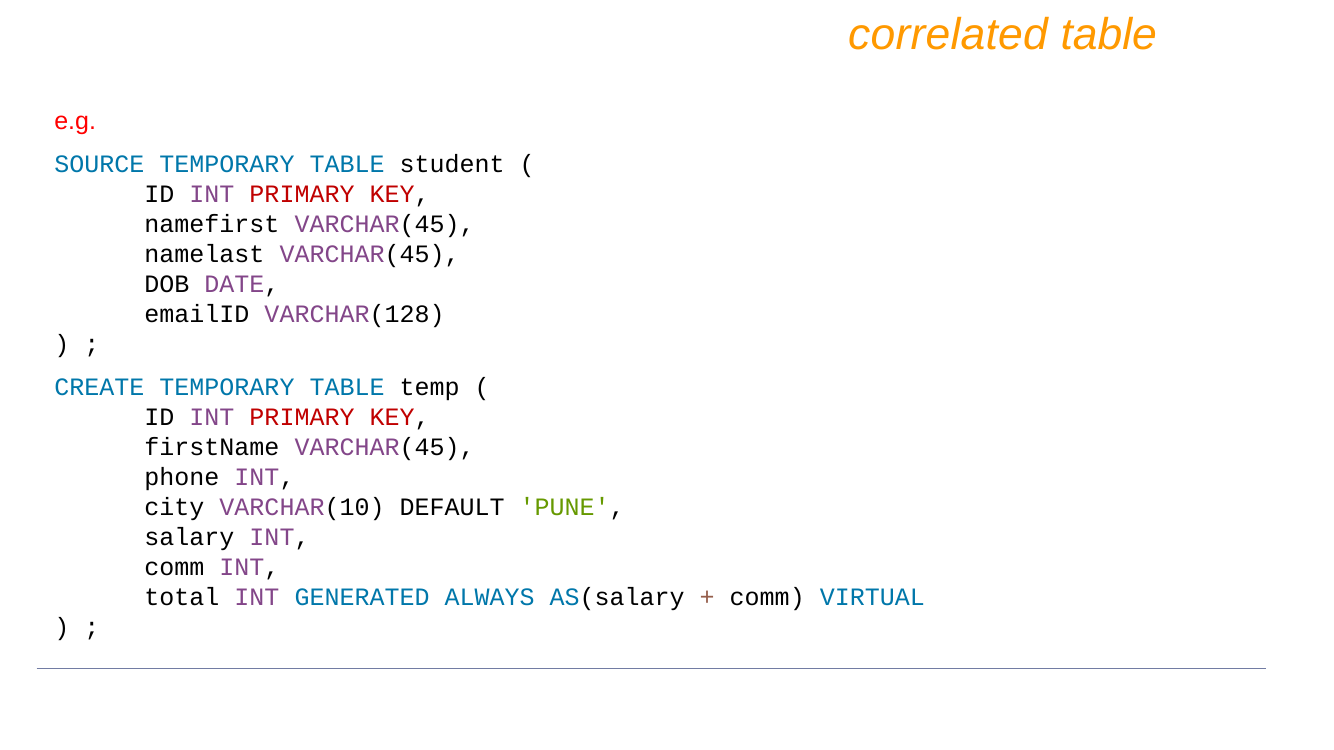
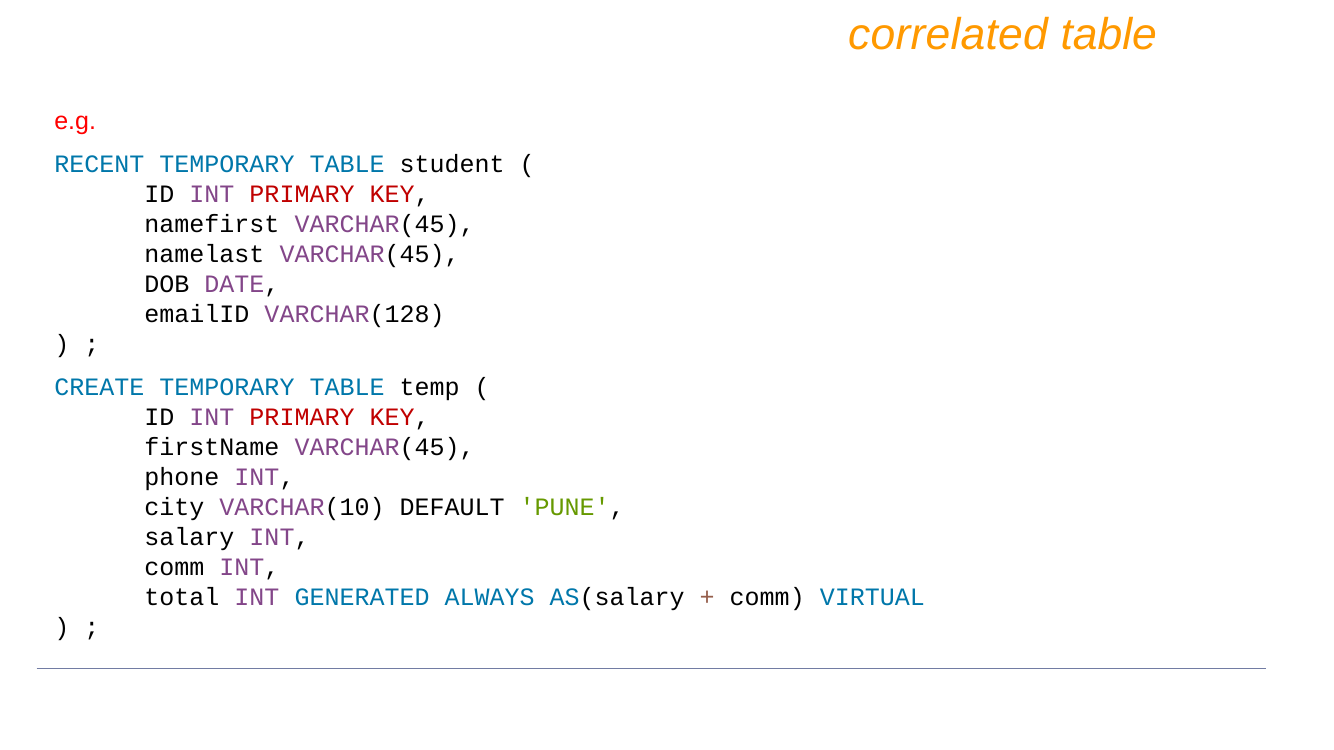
SOURCE: SOURCE -> RECENT
